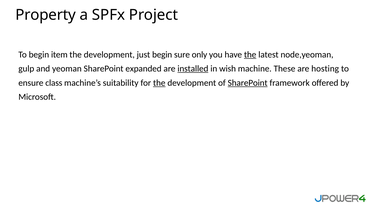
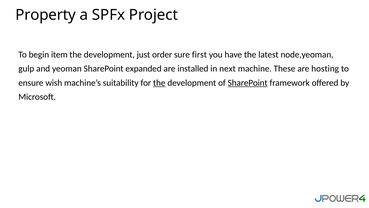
just begin: begin -> order
only: only -> first
the at (250, 54) underline: present -> none
installed underline: present -> none
wish: wish -> next
class: class -> wish
